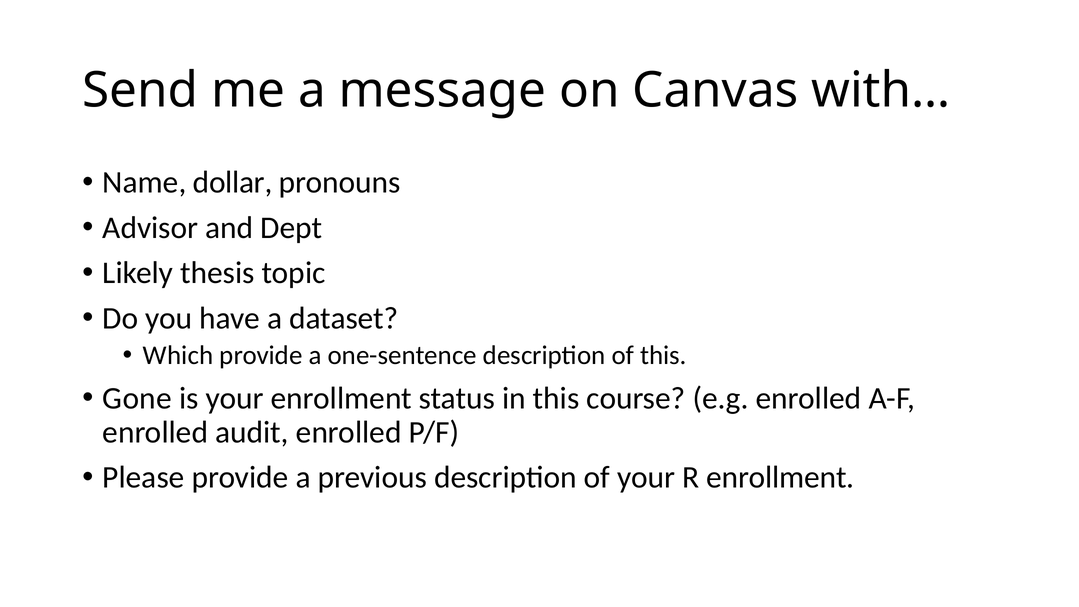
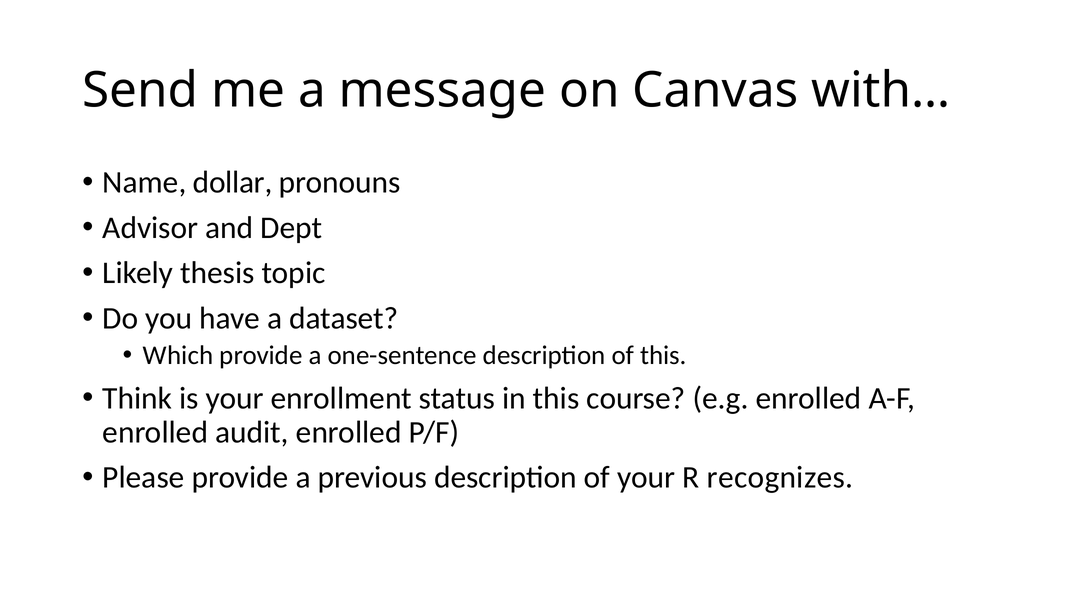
Gone: Gone -> Think
R enrollment: enrollment -> recognizes
